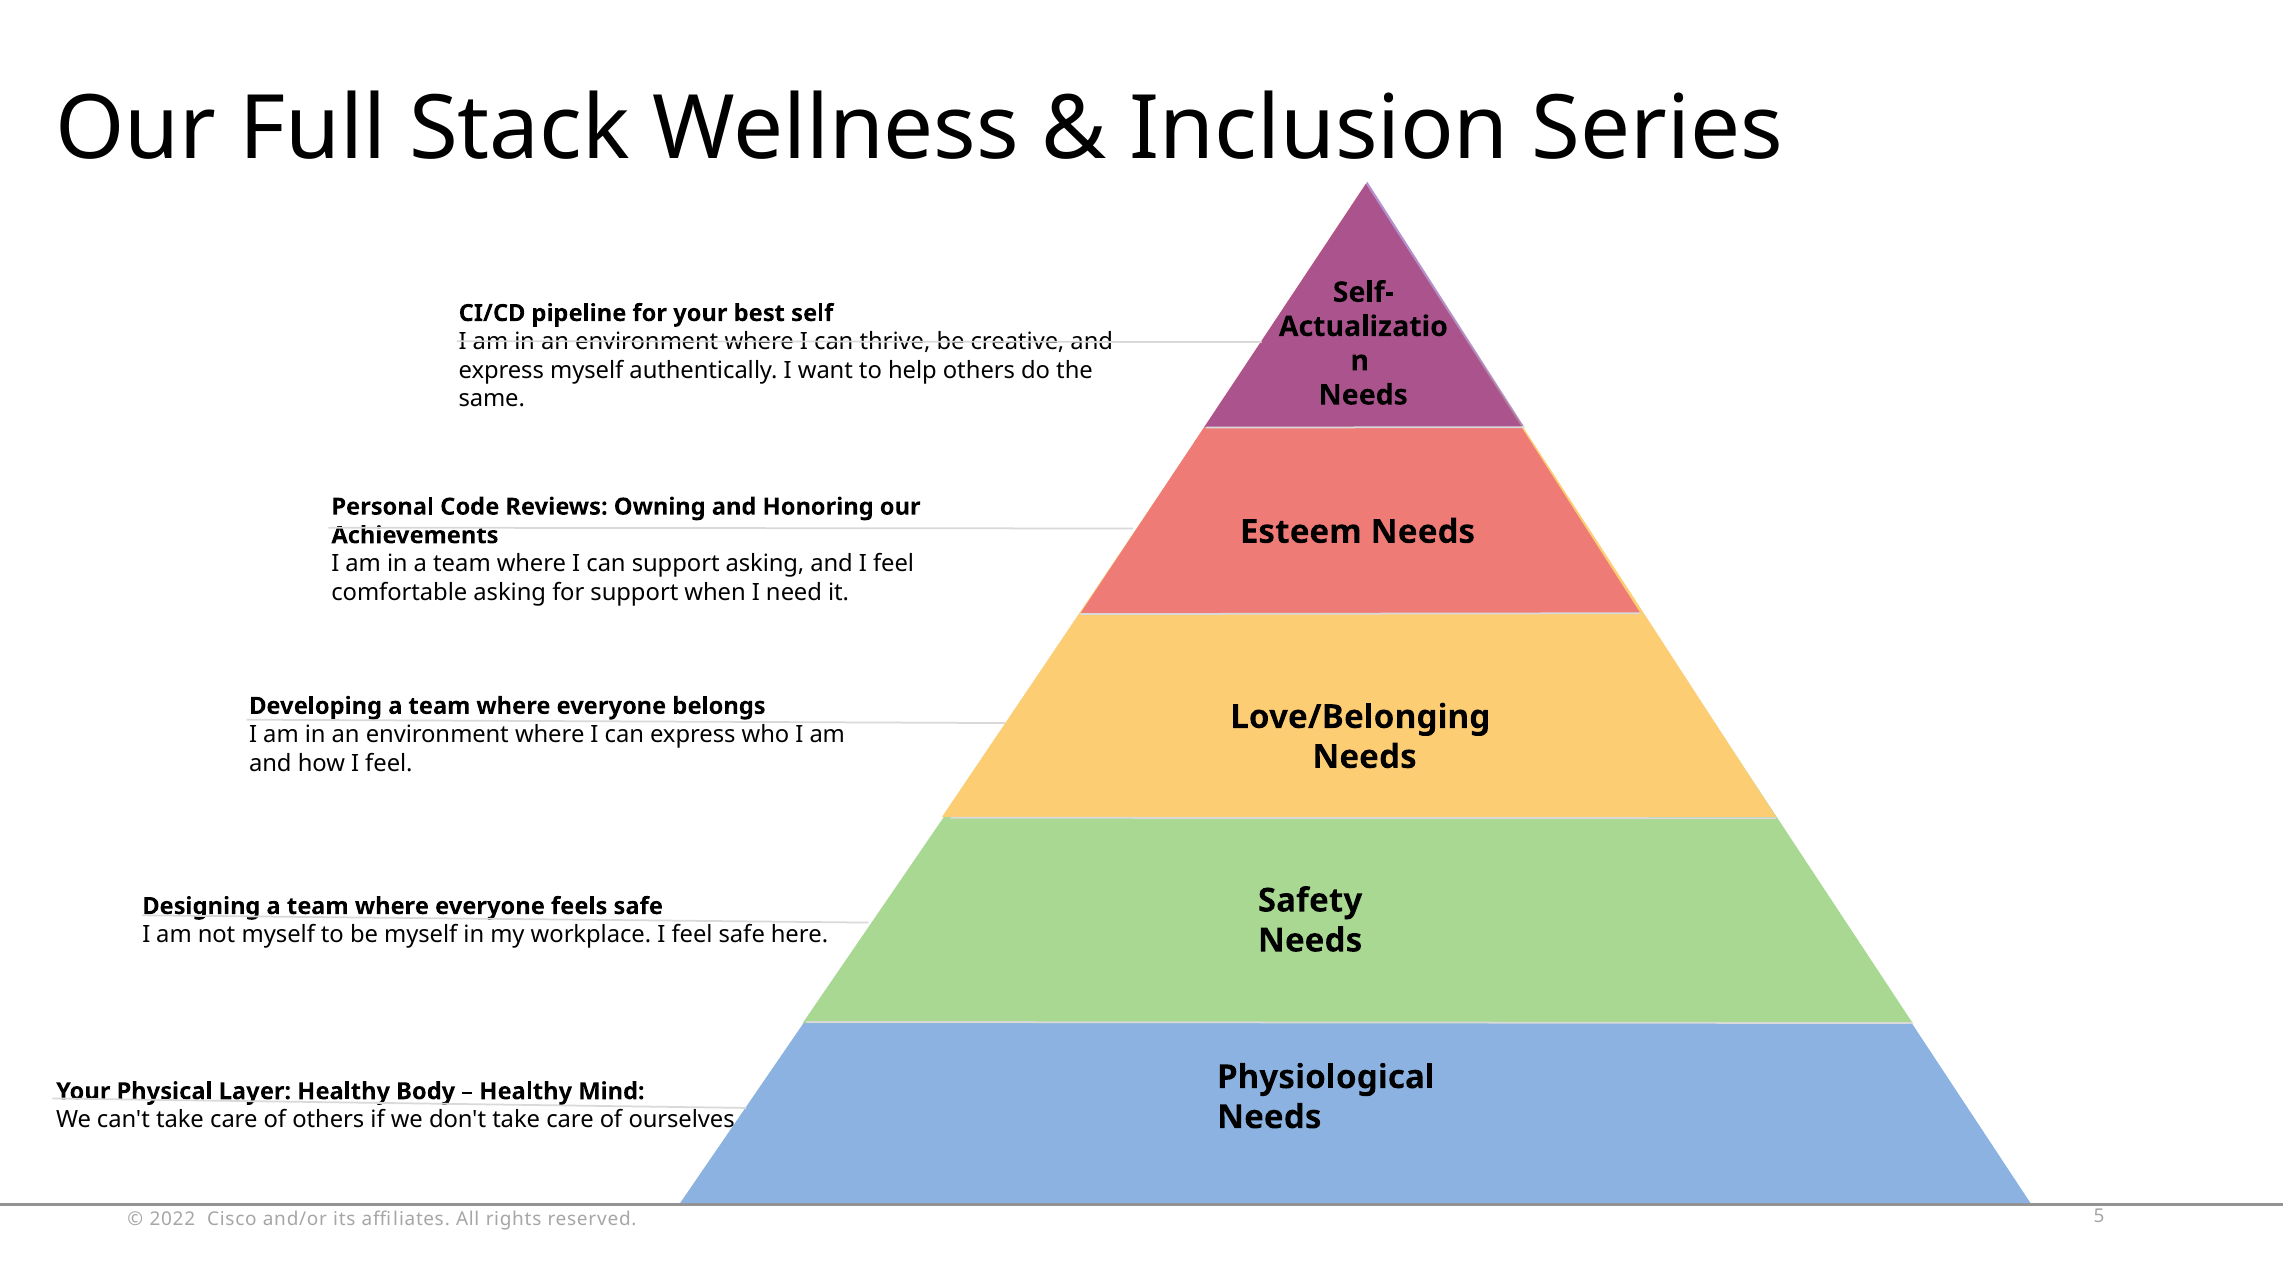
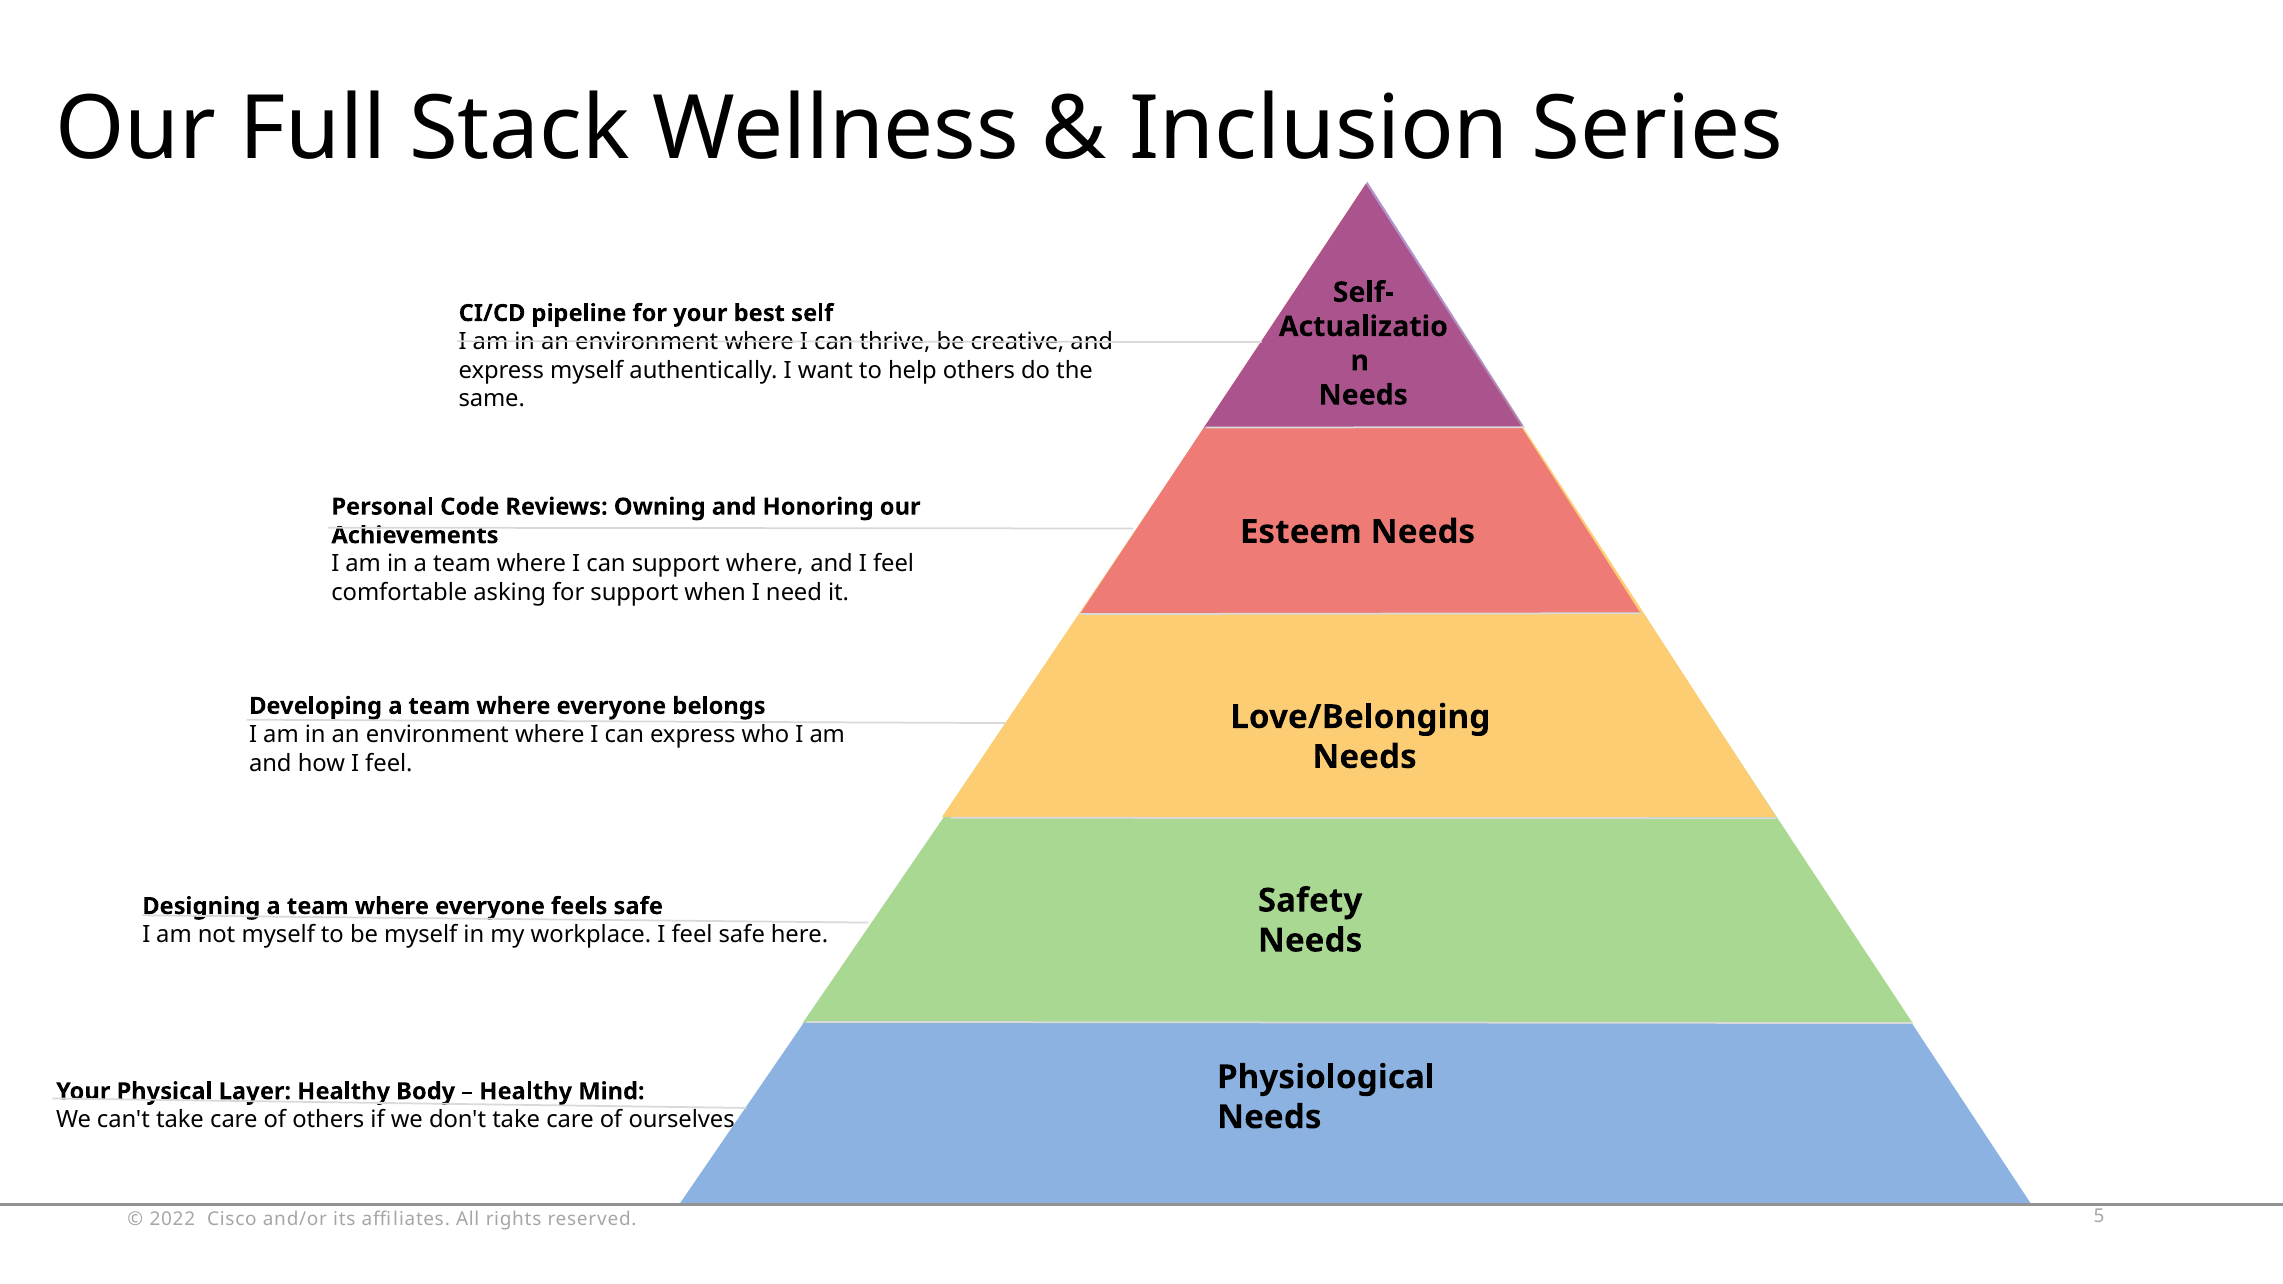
support asking: asking -> where
